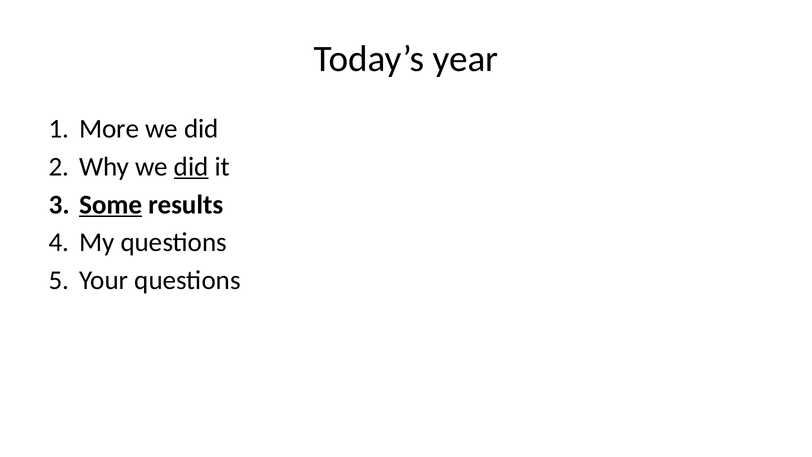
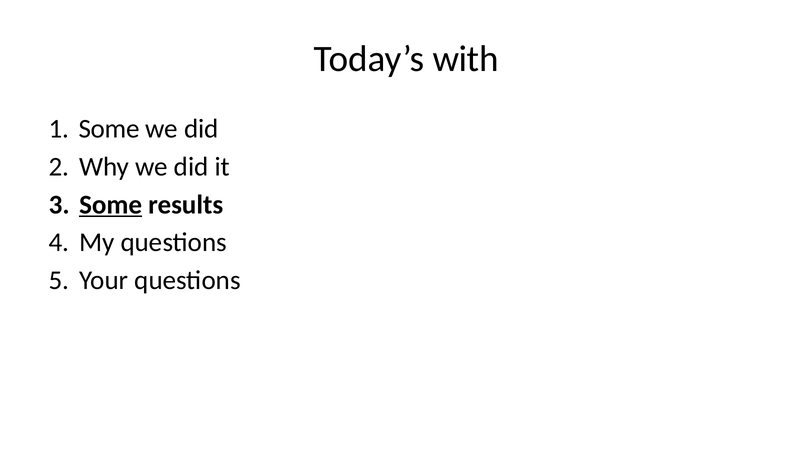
year: year -> with
More at (109, 129): More -> Some
did at (191, 167) underline: present -> none
